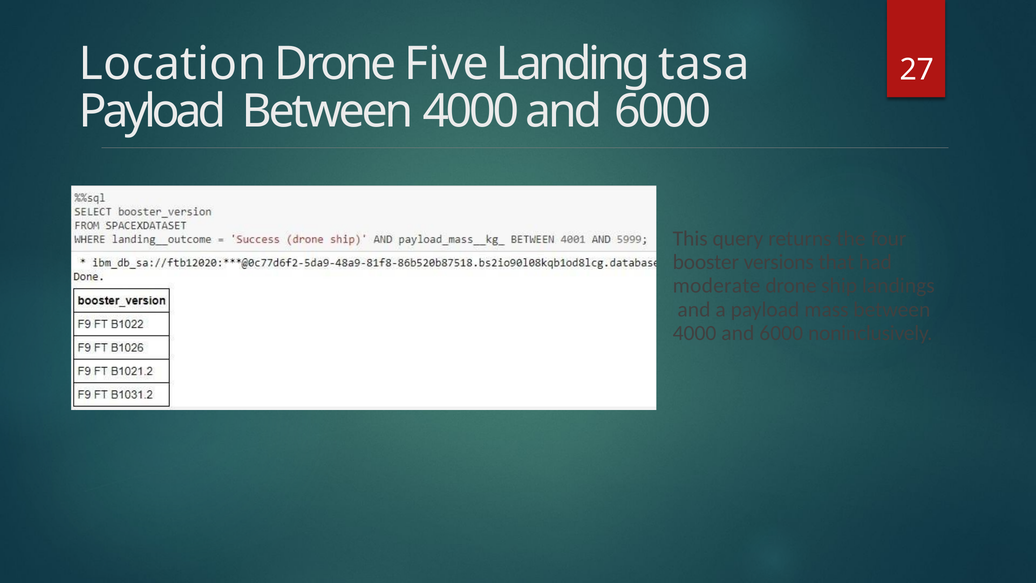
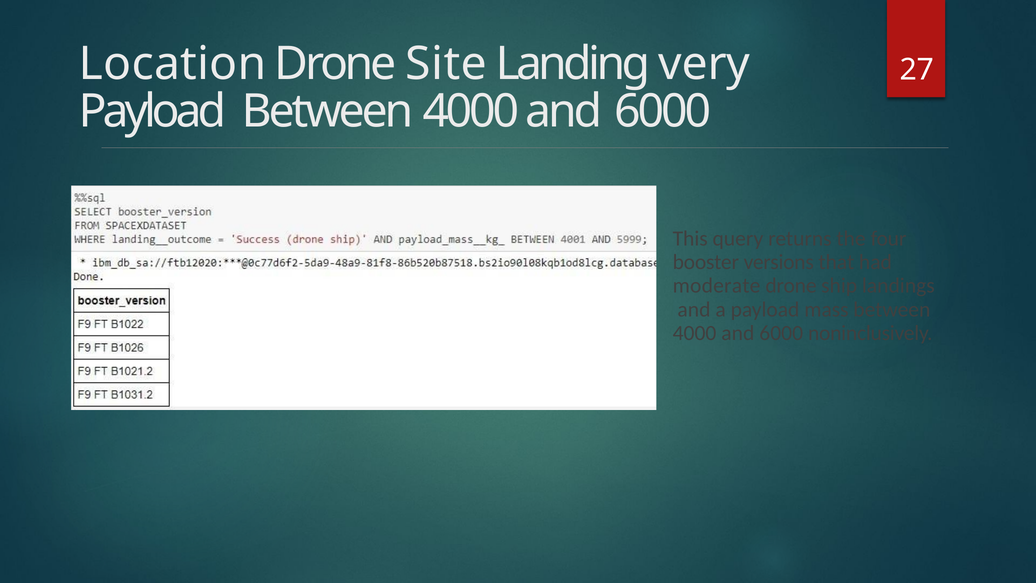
Five: Five -> Site
tasa: tasa -> very
